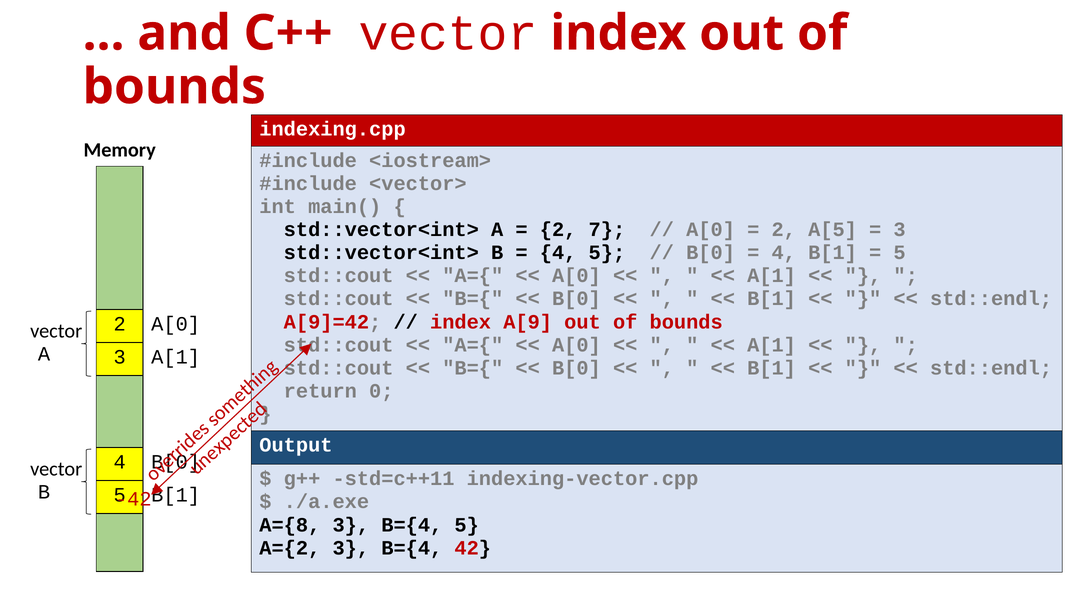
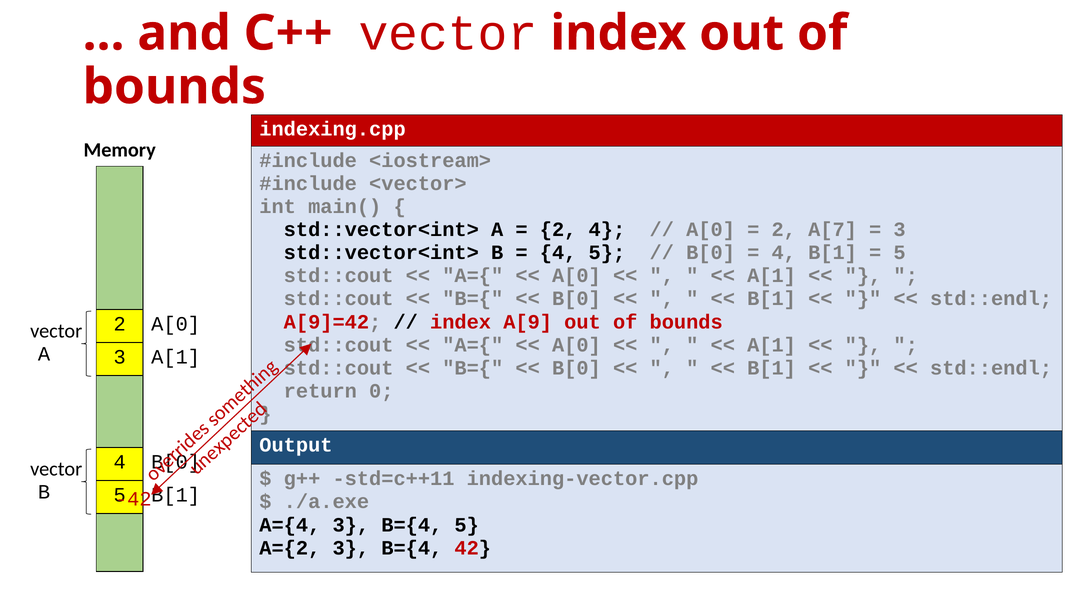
2 7: 7 -> 4
A[5: A[5 -> A[7
A={8: A={8 -> A={4
